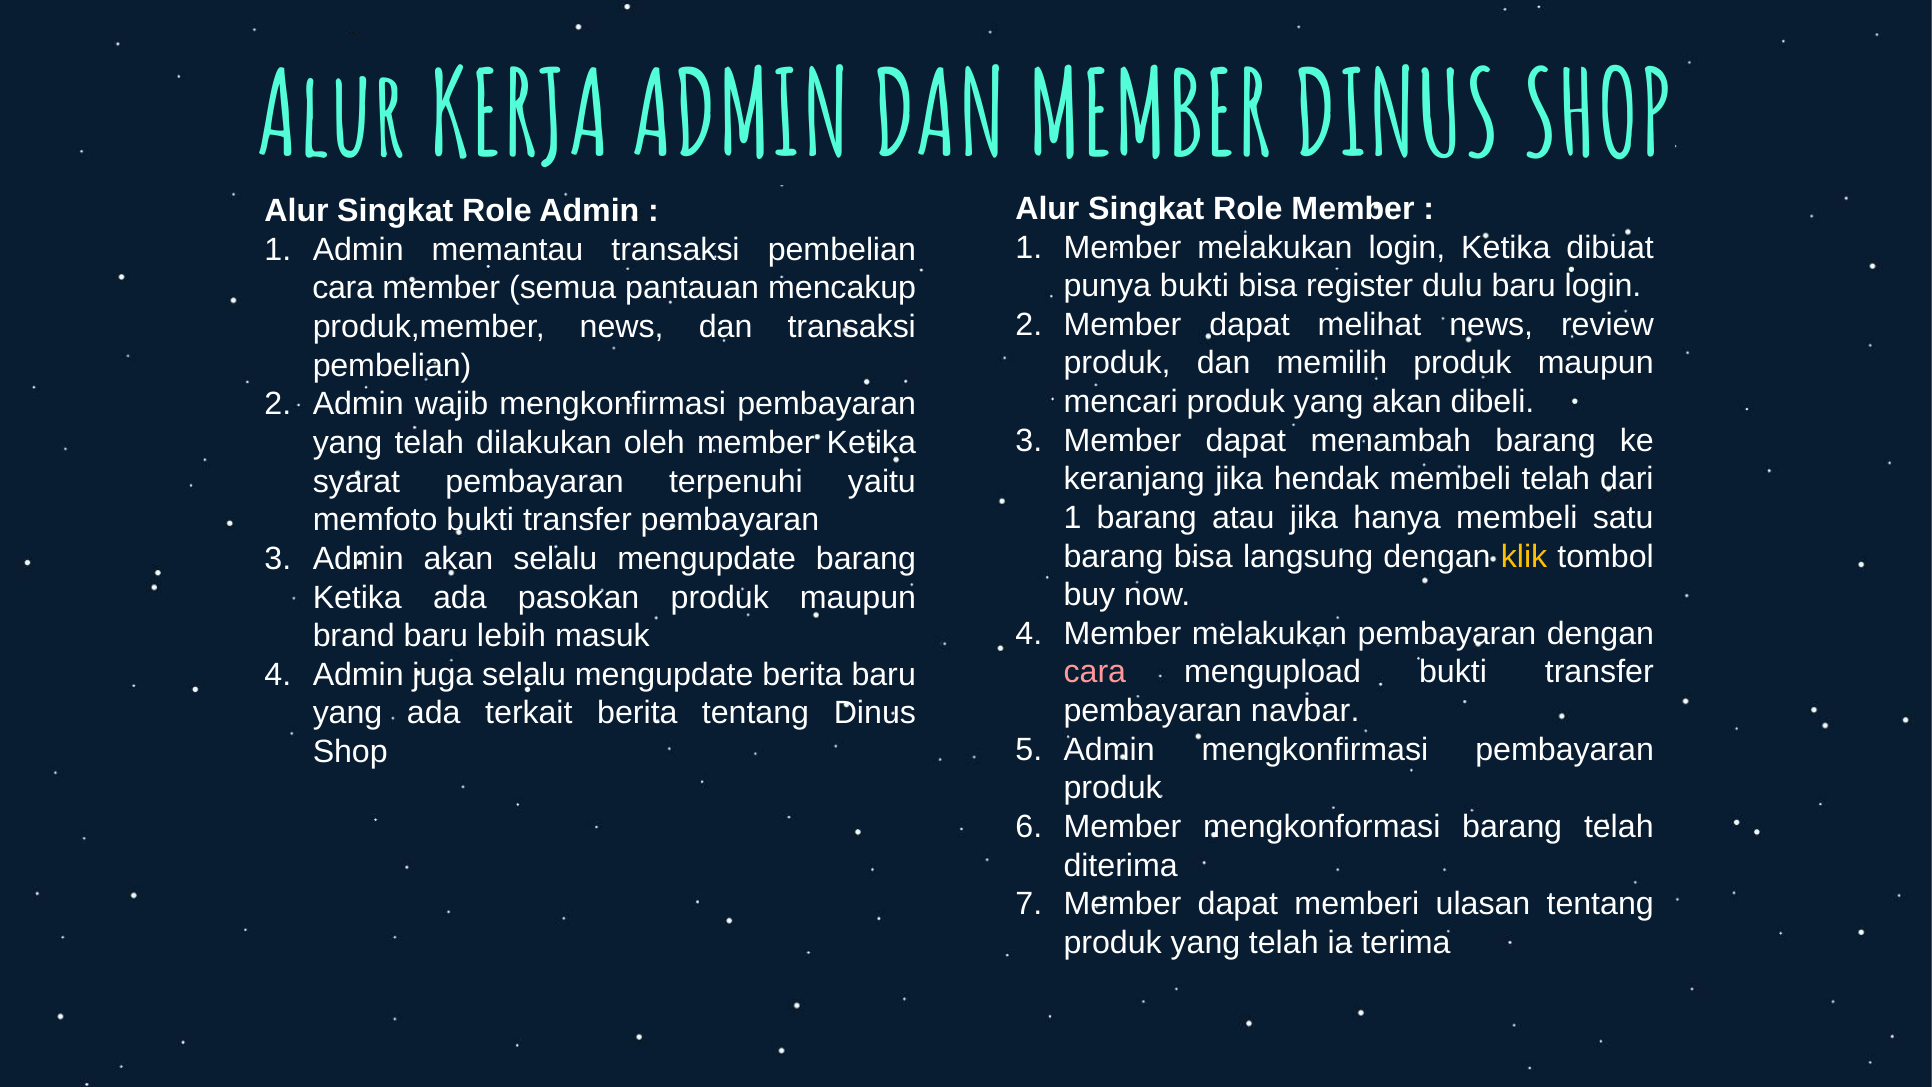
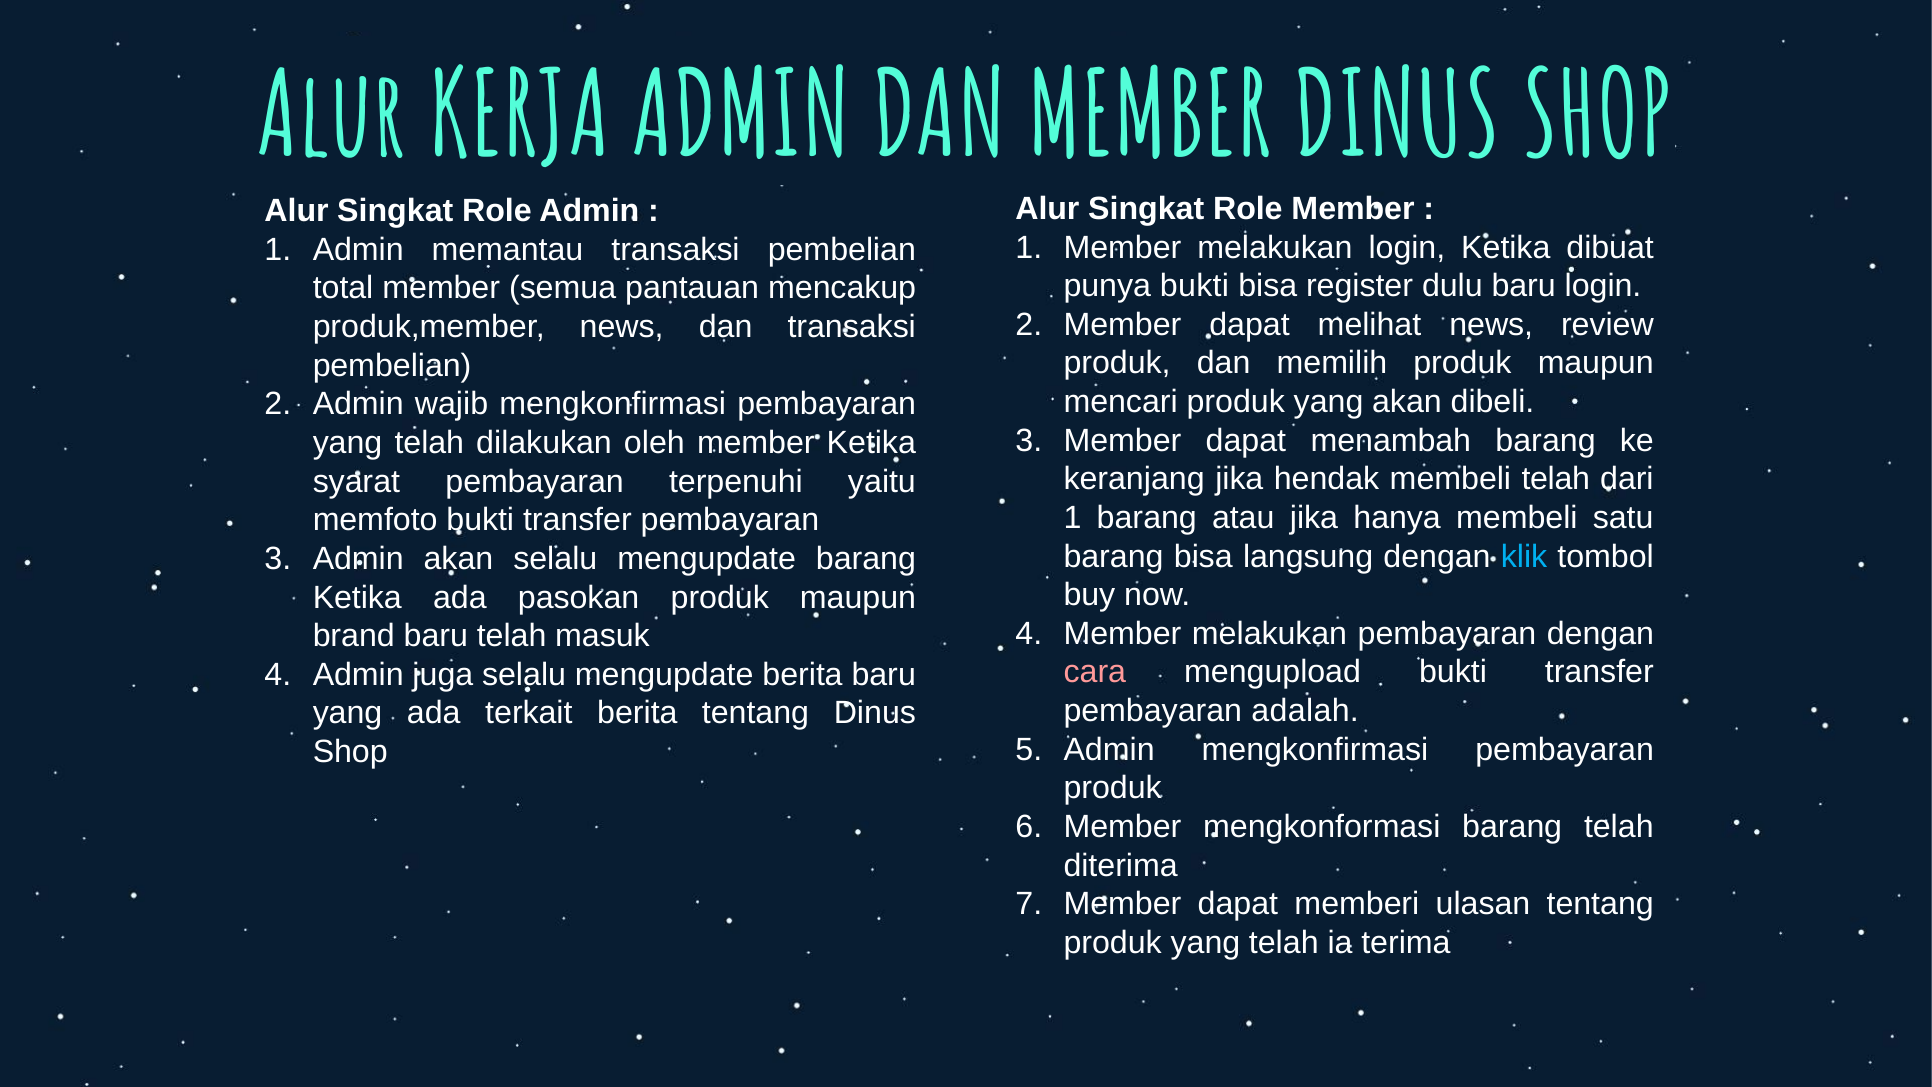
cara at (343, 288): cara -> total
klik colour: yellow -> light blue
baru lebih: lebih -> telah
navbar: navbar -> adalah
